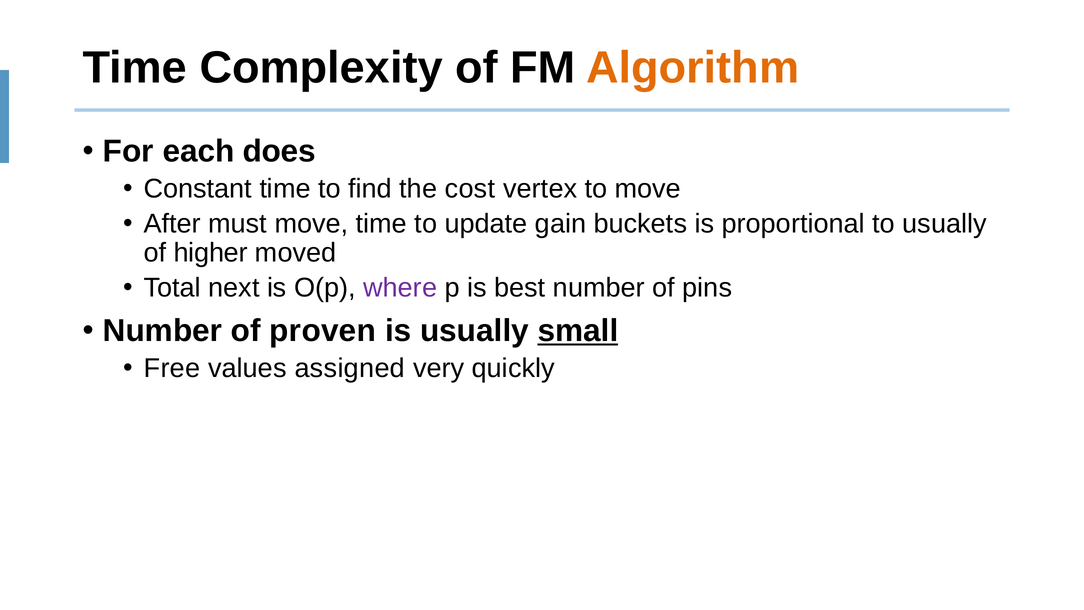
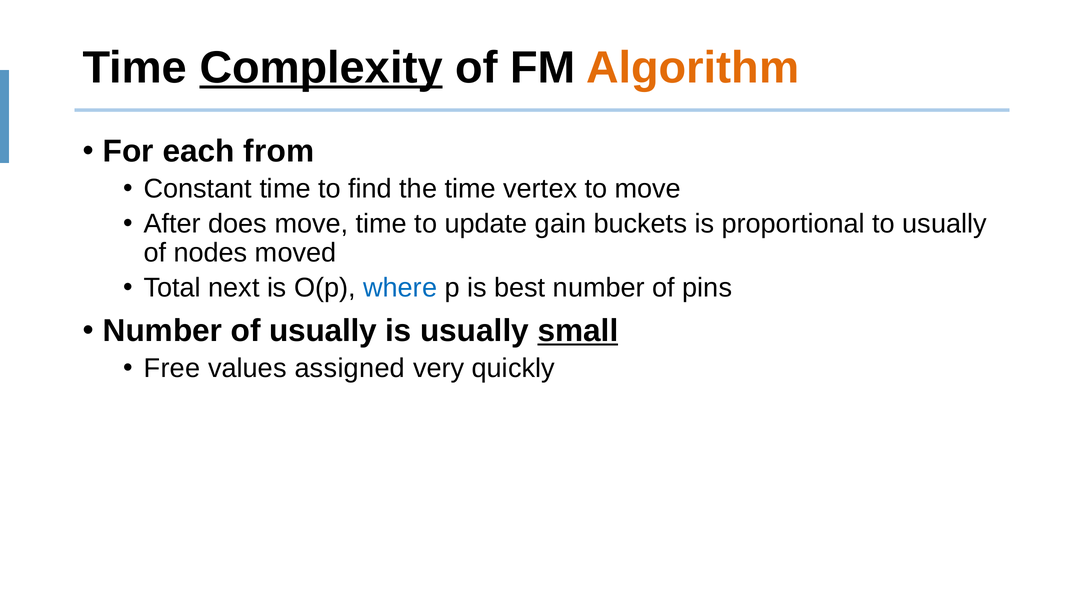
Complexity underline: none -> present
does: does -> from
the cost: cost -> time
must: must -> does
higher: higher -> nodes
where colour: purple -> blue
of proven: proven -> usually
